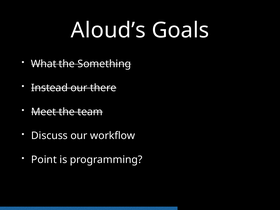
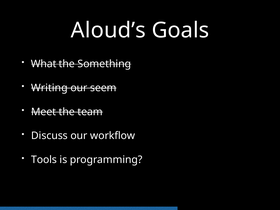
Instead: Instead -> Writing
there: there -> seem
Point: Point -> Tools
